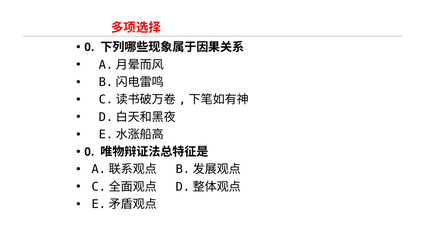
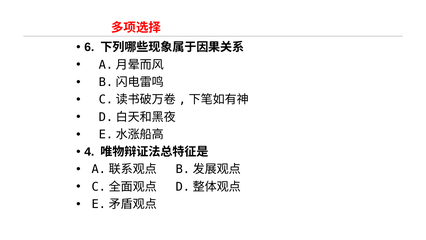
0 at (89, 47): 0 -> 6
0 at (89, 152): 0 -> 4
